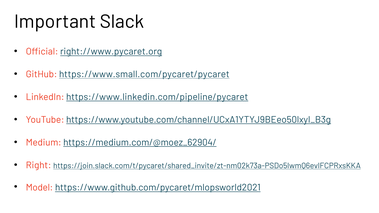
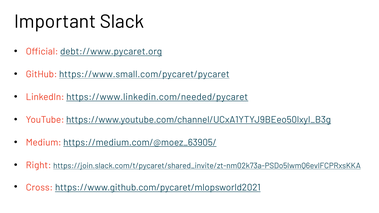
right://www.pycaret.org: right://www.pycaret.org -> debt://www.pycaret.org
https://www.linkedin.com/pipeline/pycaret: https://www.linkedin.com/pipeline/pycaret -> https://www.linkedin.com/needed/pycaret
https://medium.com/@moez_62904/: https://medium.com/@moez_62904/ -> https://medium.com/@moez_63905/
Model: Model -> Cross
